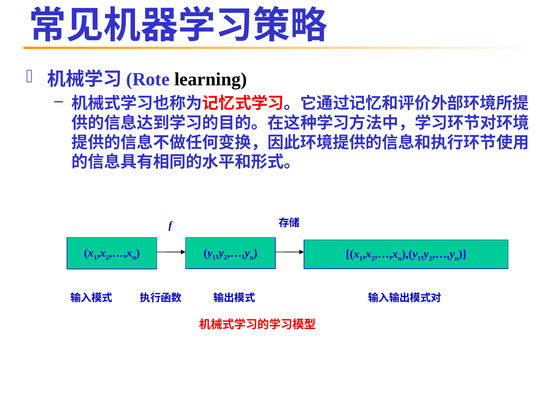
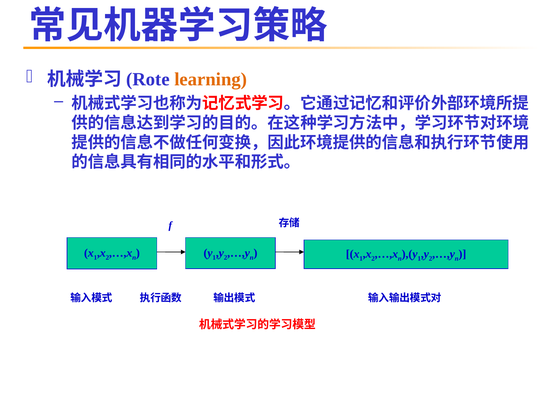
learning colour: black -> orange
